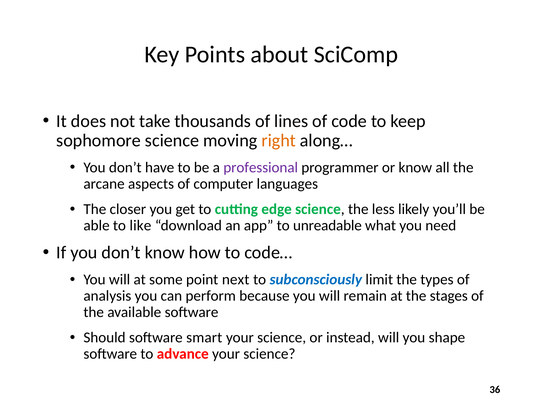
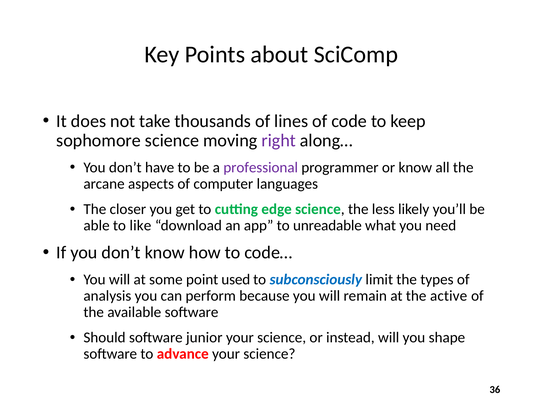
right colour: orange -> purple
next: next -> used
stages: stages -> active
smart: smart -> junior
